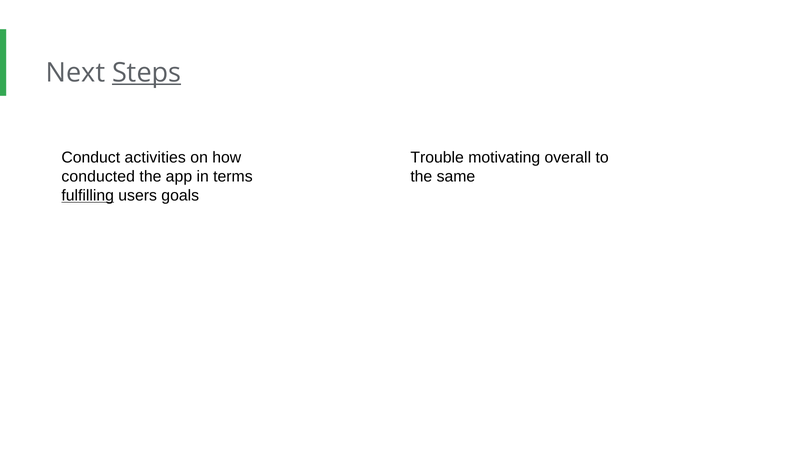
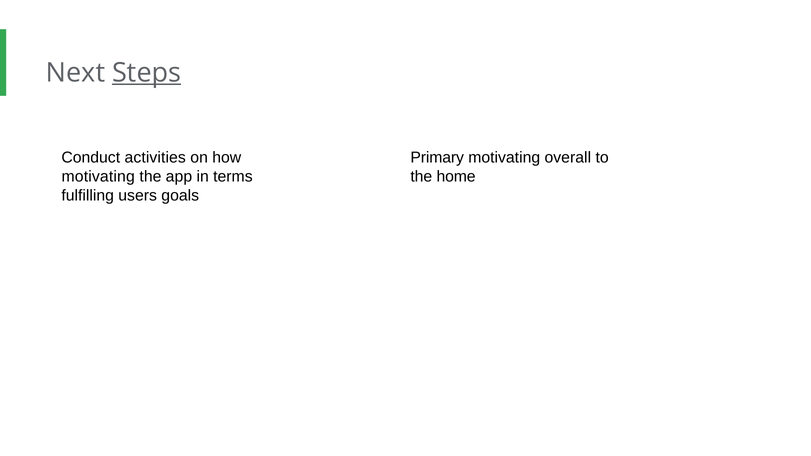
Trouble: Trouble -> Primary
conducted at (98, 177): conducted -> motivating
same: same -> home
fulfilling underline: present -> none
